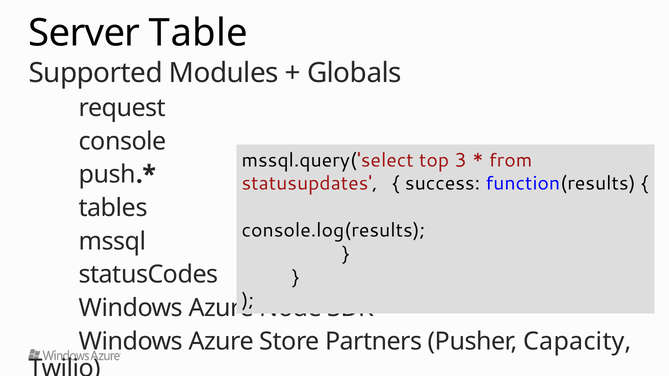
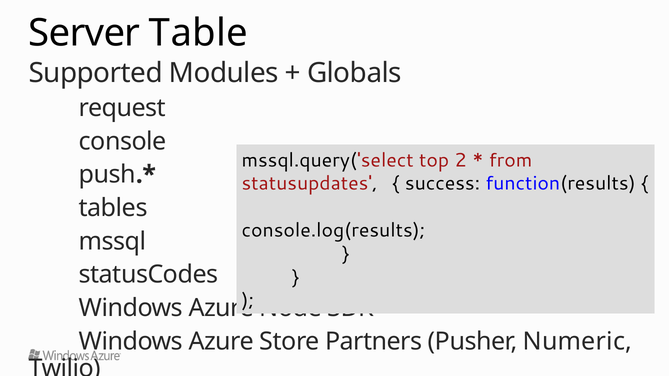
3: 3 -> 2
Capacity: Capacity -> Numeric
